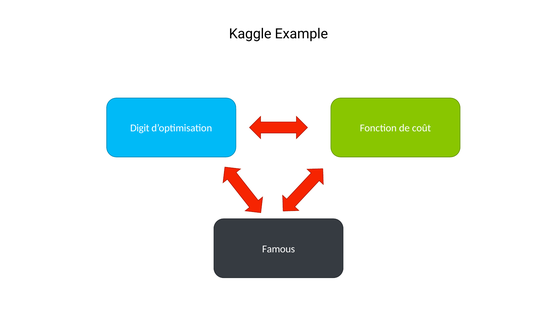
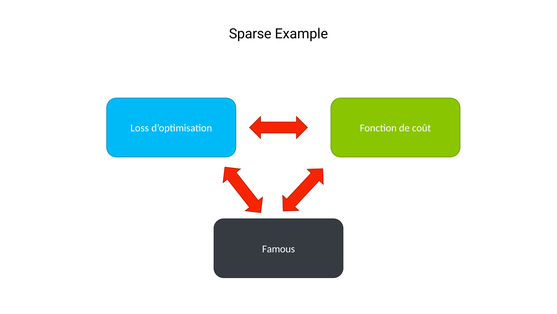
Kaggle: Kaggle -> Sparse
Digit: Digit -> Loss
